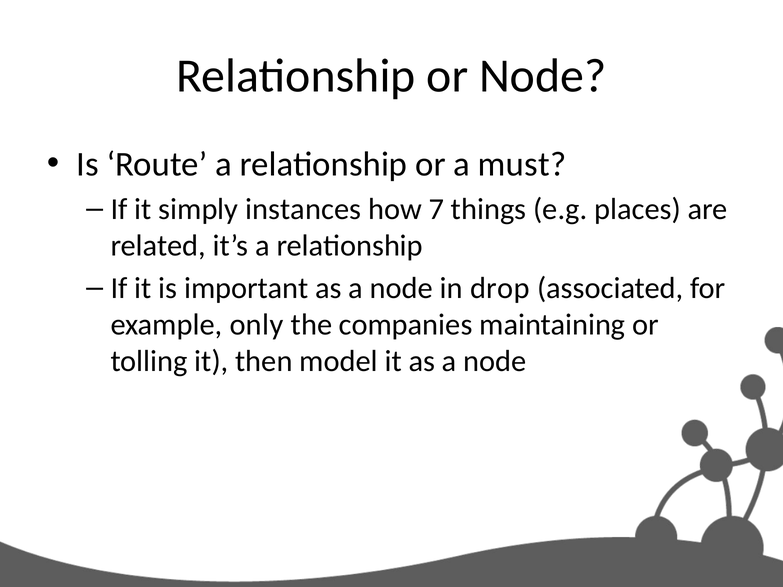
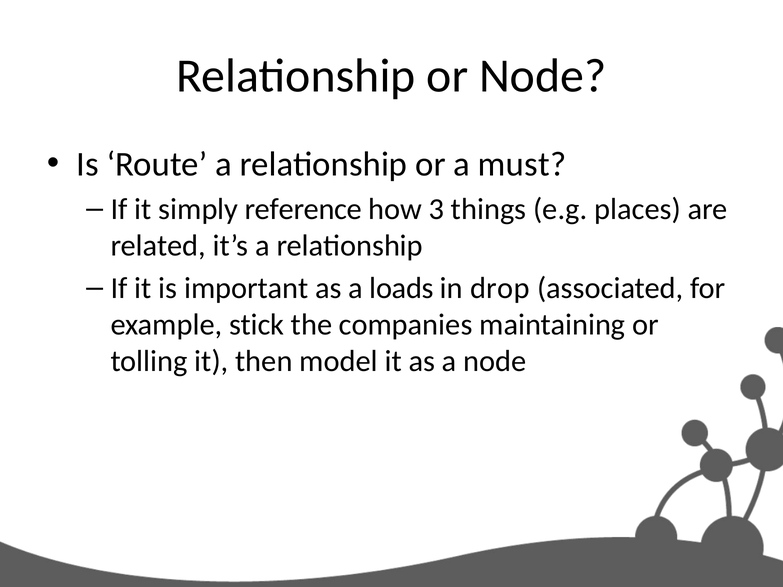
instances: instances -> reference
7: 7 -> 3
important as a node: node -> loads
only: only -> stick
